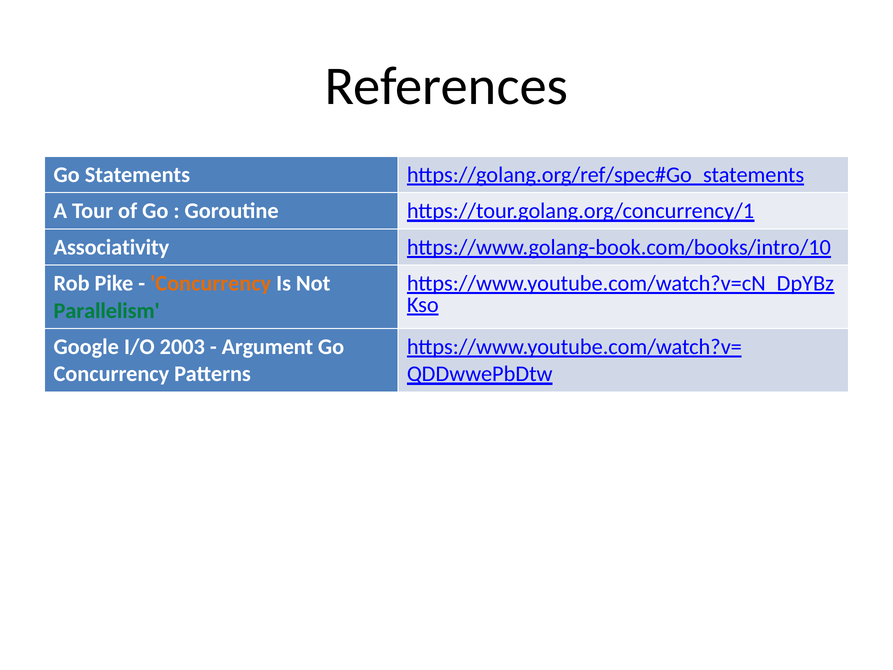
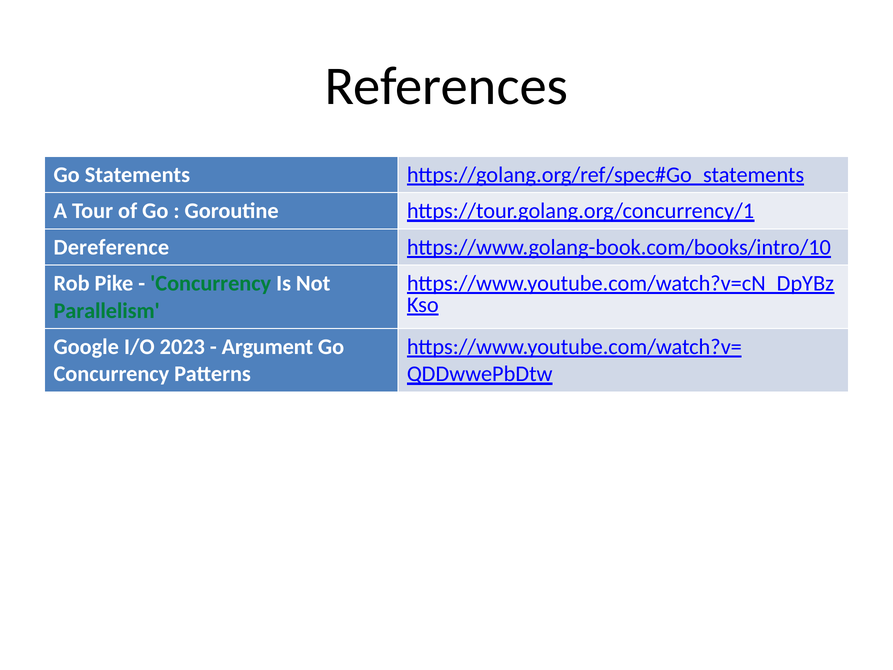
Associativity: Associativity -> Dereference
Concurrency at (211, 283) colour: orange -> green
2003: 2003 -> 2023
